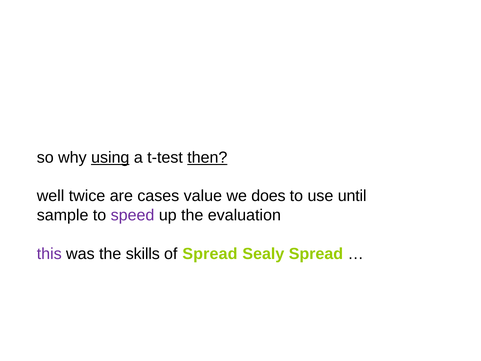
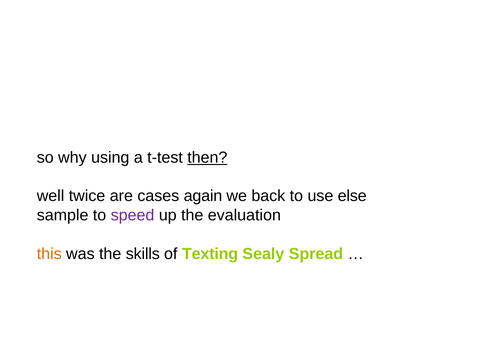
using underline: present -> none
value: value -> again
does: does -> back
until: until -> else
this colour: purple -> orange
of Spread: Spread -> Texting
